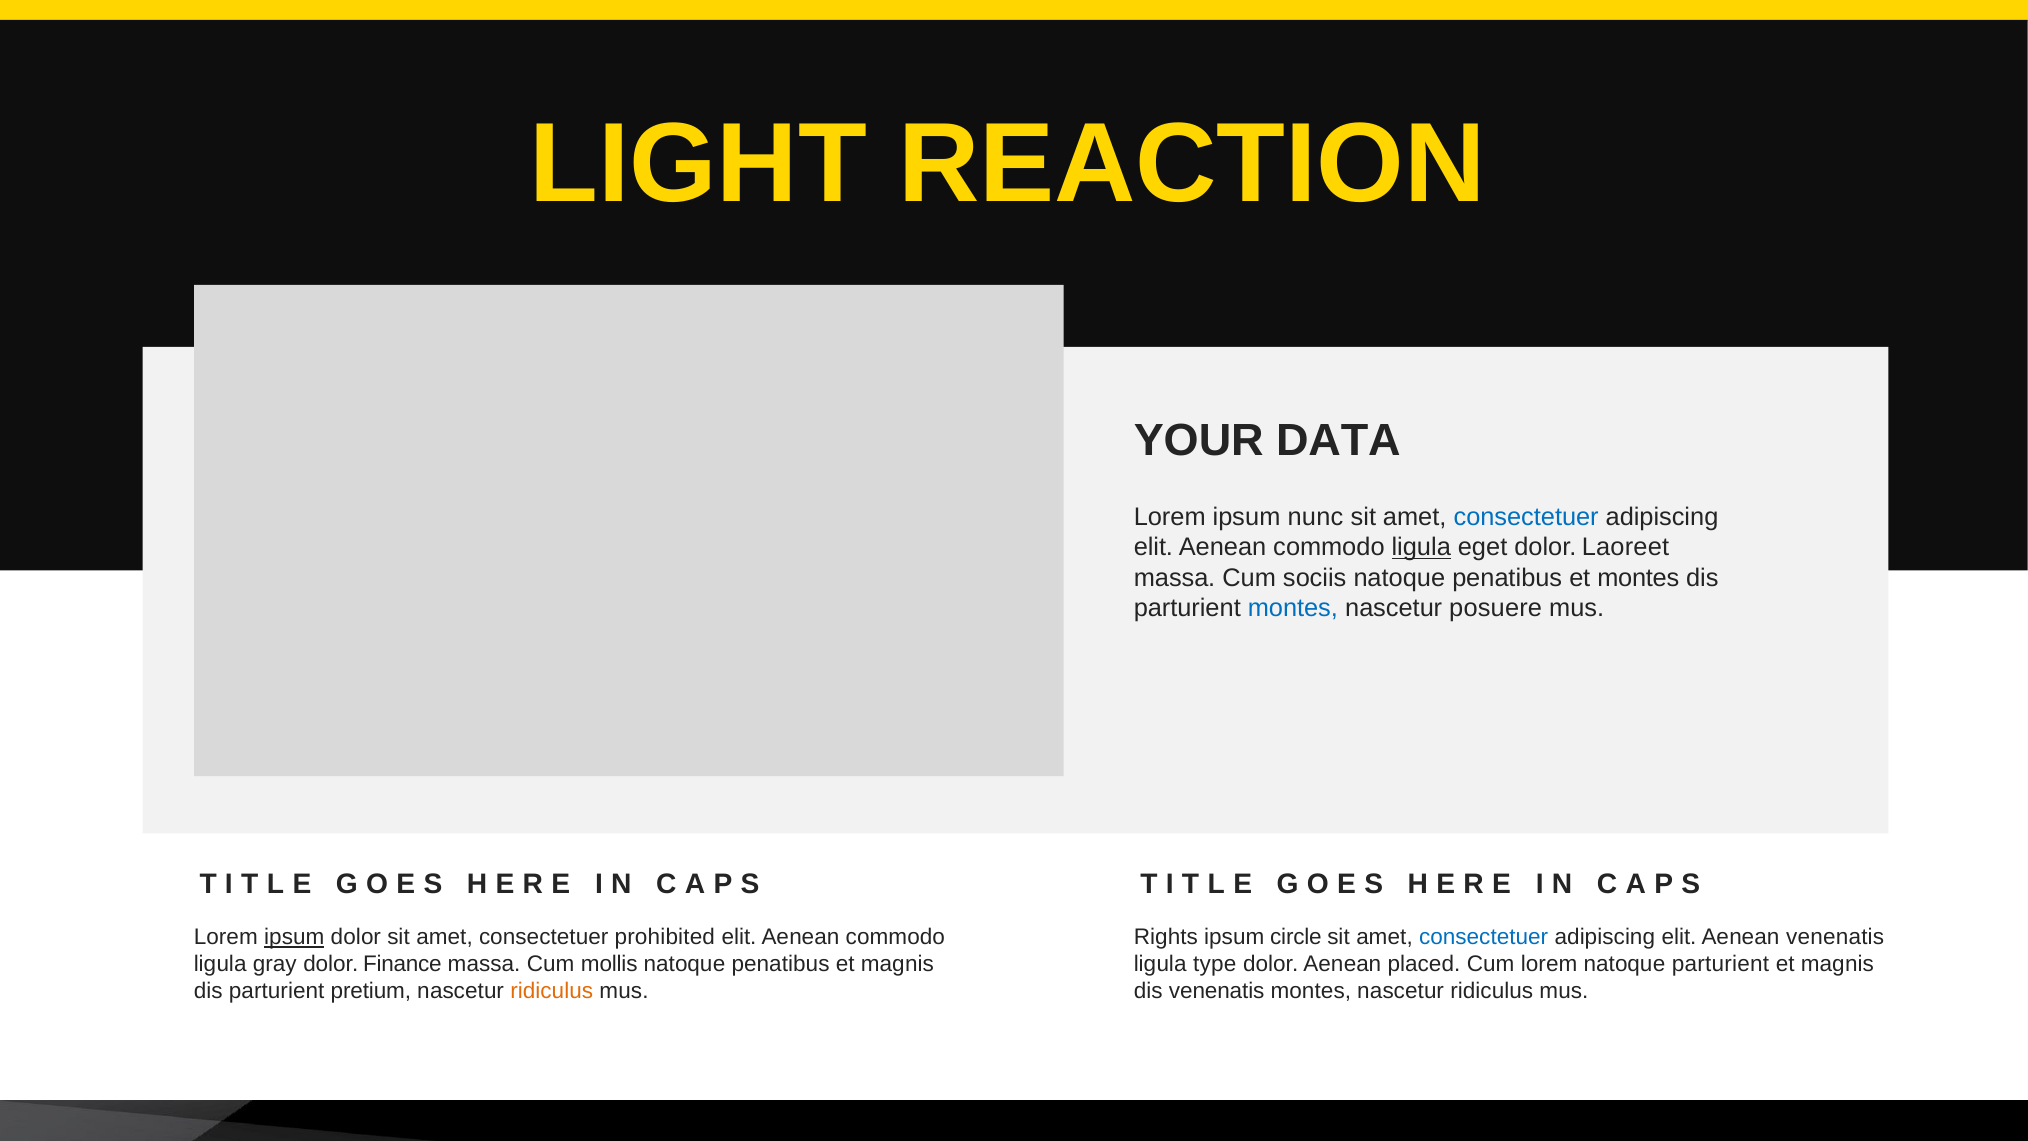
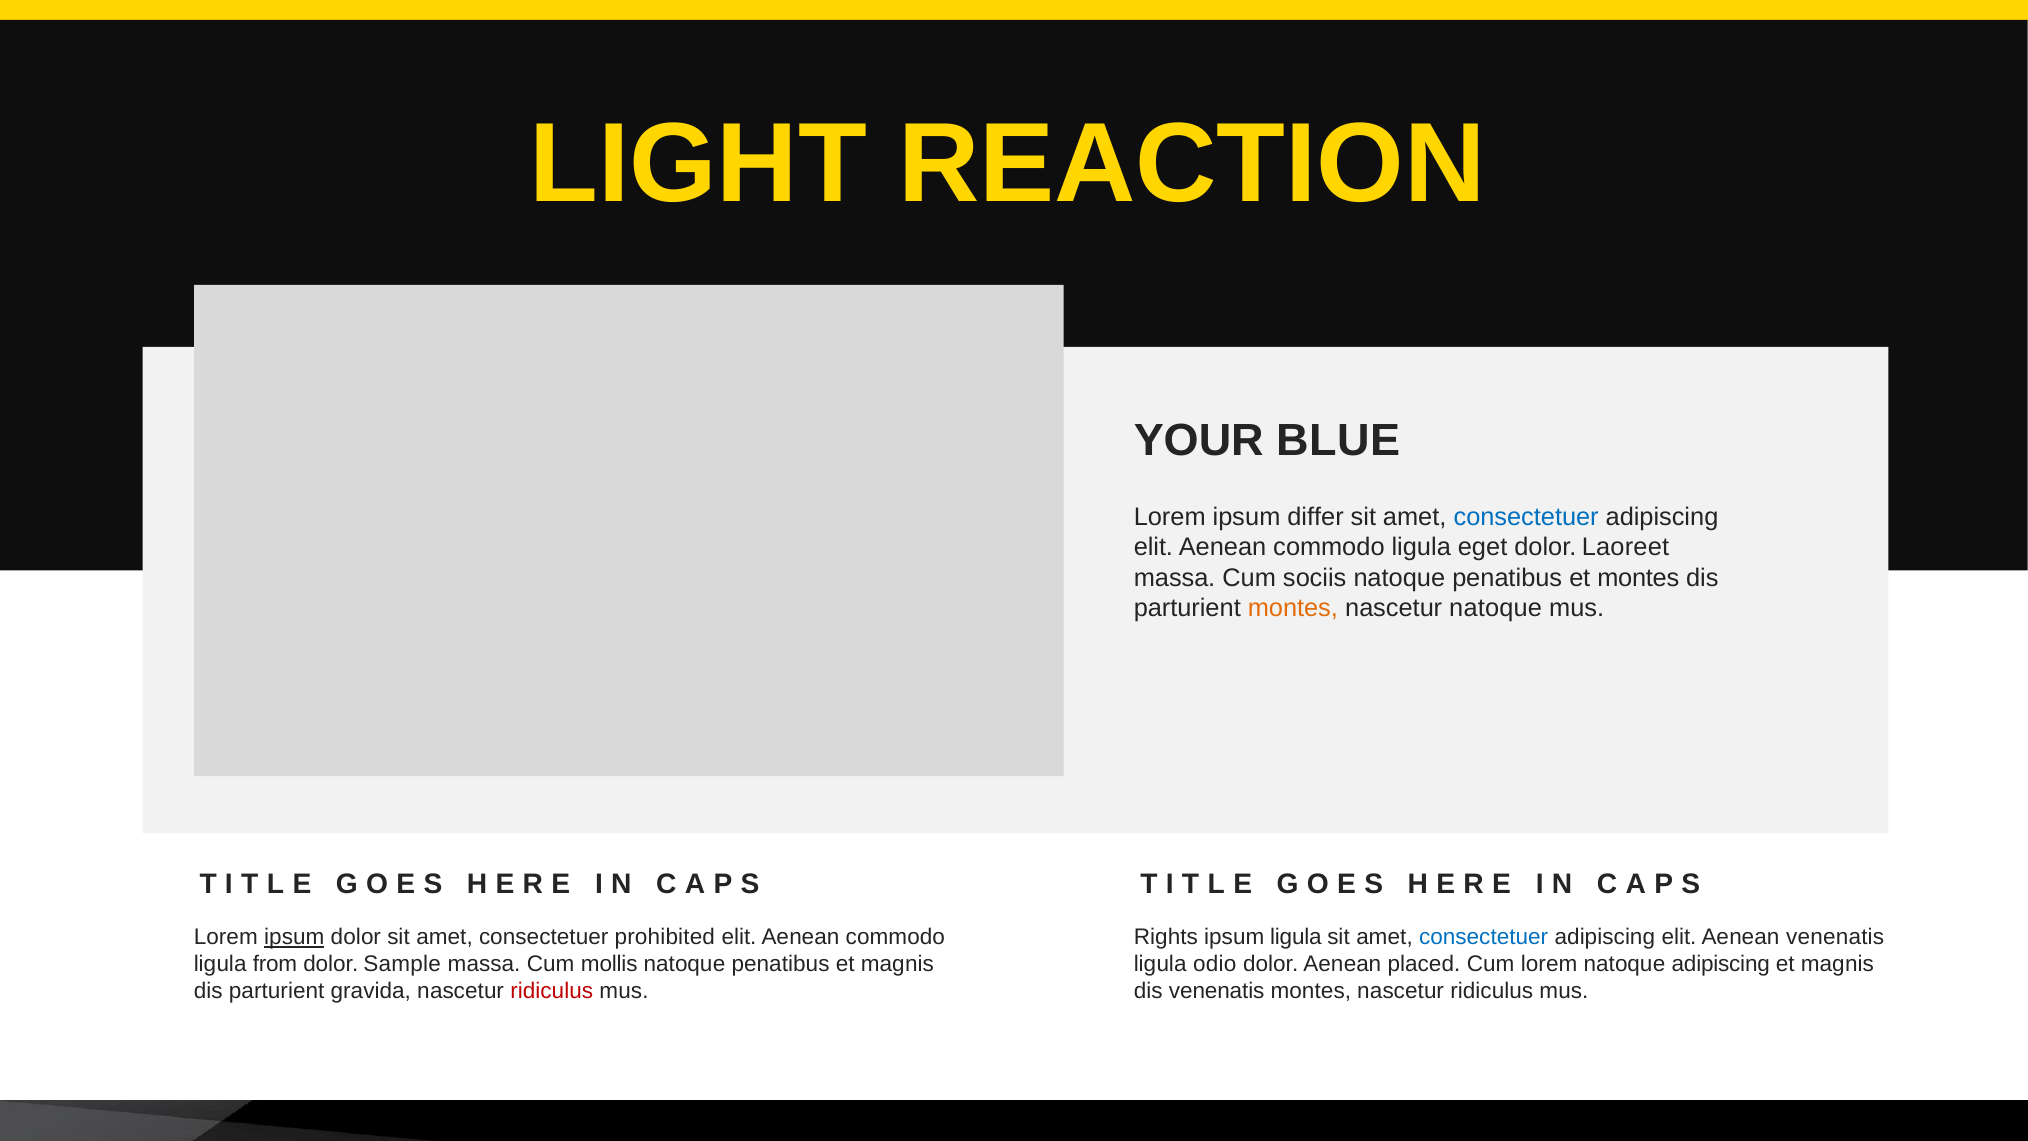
DATA: DATA -> BLUE
nunc: nunc -> differ
ligula at (1421, 547) underline: present -> none
montes at (1293, 608) colour: blue -> orange
nascetur posuere: posuere -> natoque
ipsum circle: circle -> ligula
gray: gray -> from
Finance: Finance -> Sample
type: type -> odio
natoque parturient: parturient -> adipiscing
pretium: pretium -> gravida
ridiculus at (552, 991) colour: orange -> red
